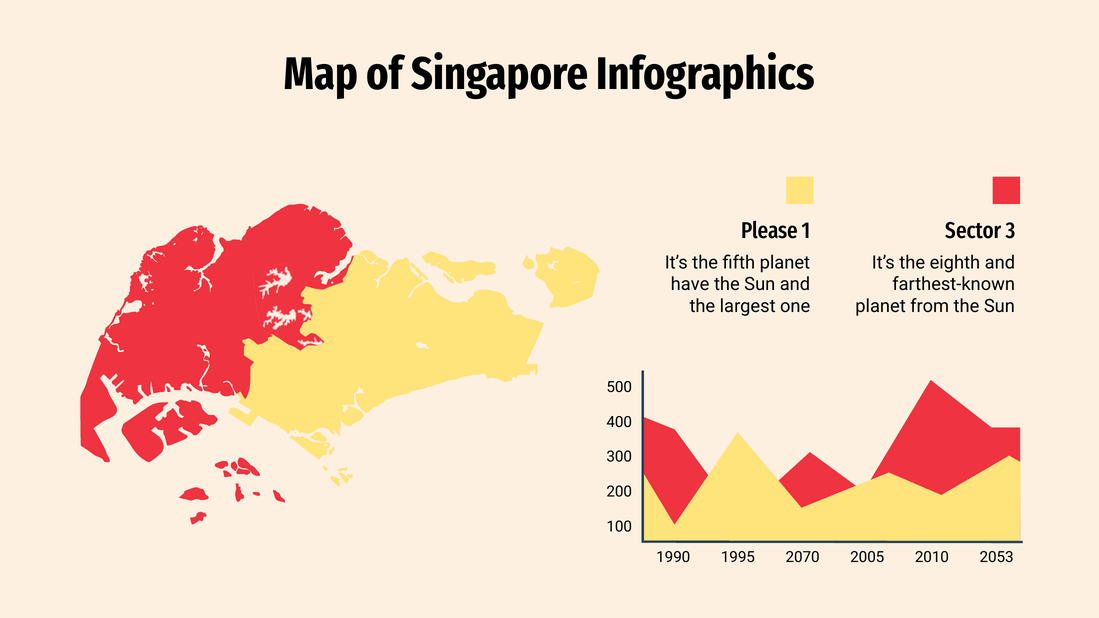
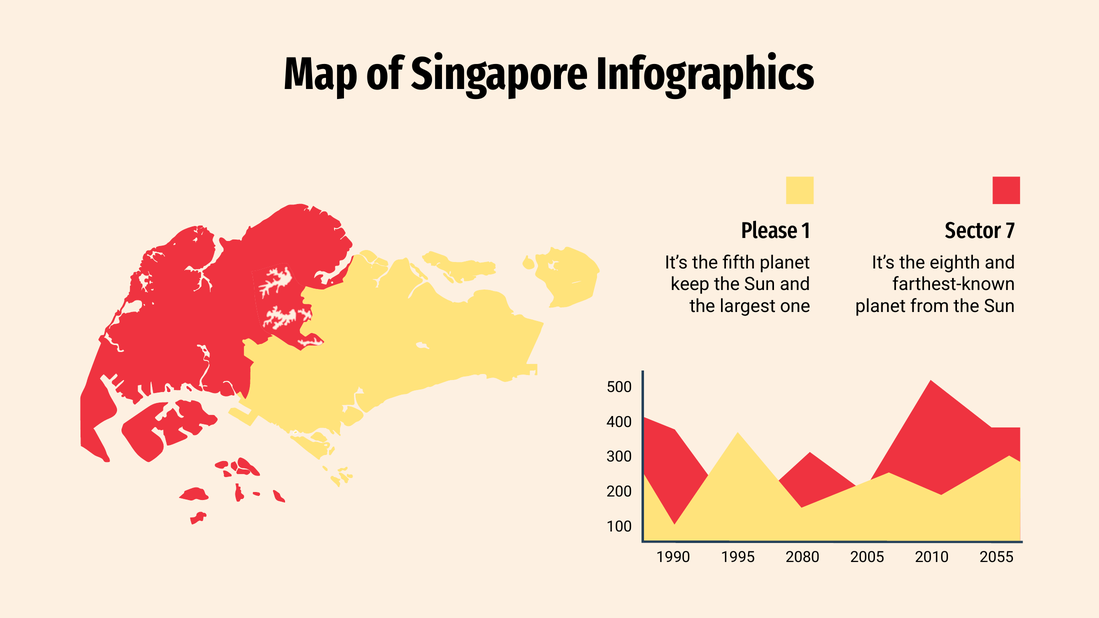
3: 3 -> 7
have: have -> keep
2070: 2070 -> 2080
2053: 2053 -> 2055
